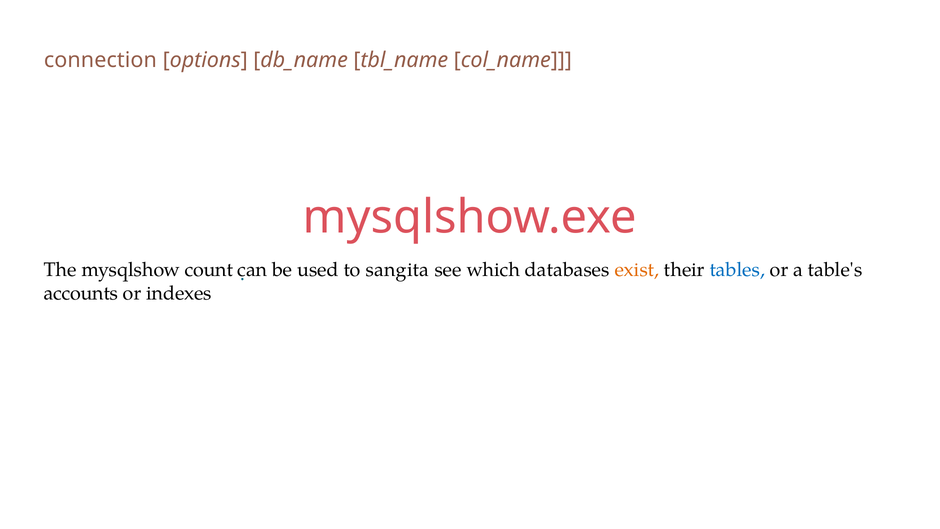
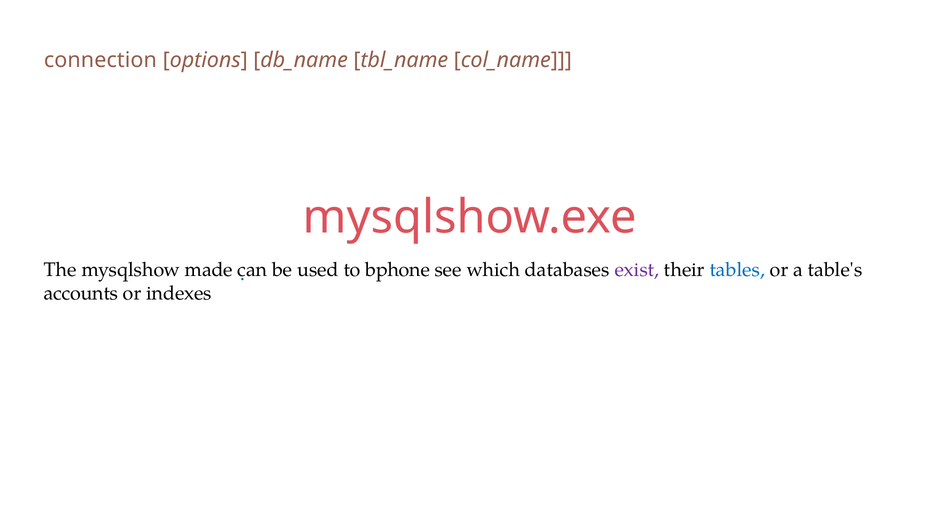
count: count -> made
sangita: sangita -> bphone
exist colour: orange -> purple
